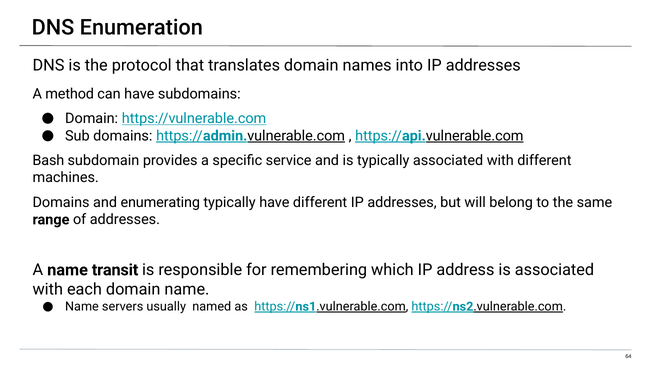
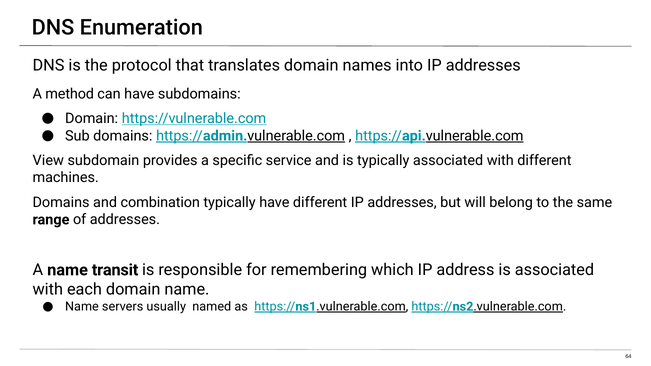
Bash: Bash -> View
enumerating: enumerating -> combination
